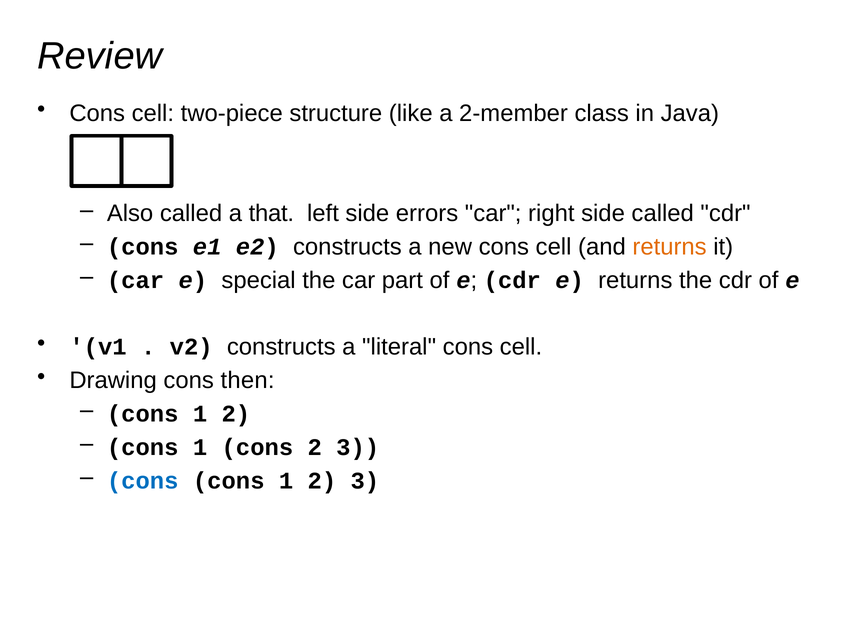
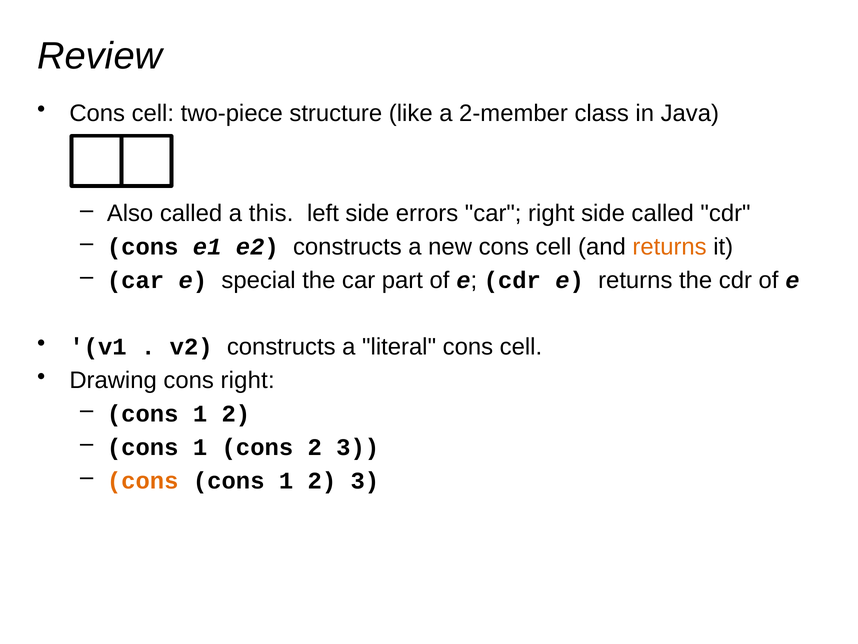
that: that -> this
cons then: then -> right
cons at (143, 480) colour: blue -> orange
